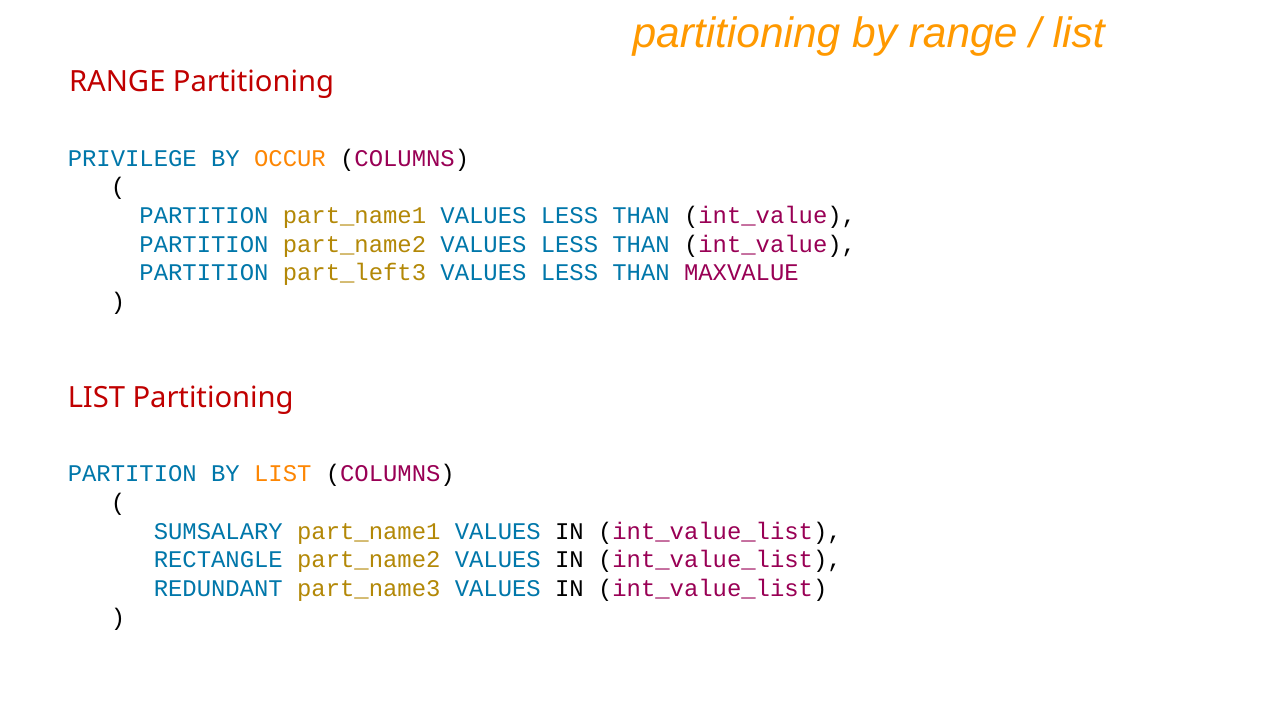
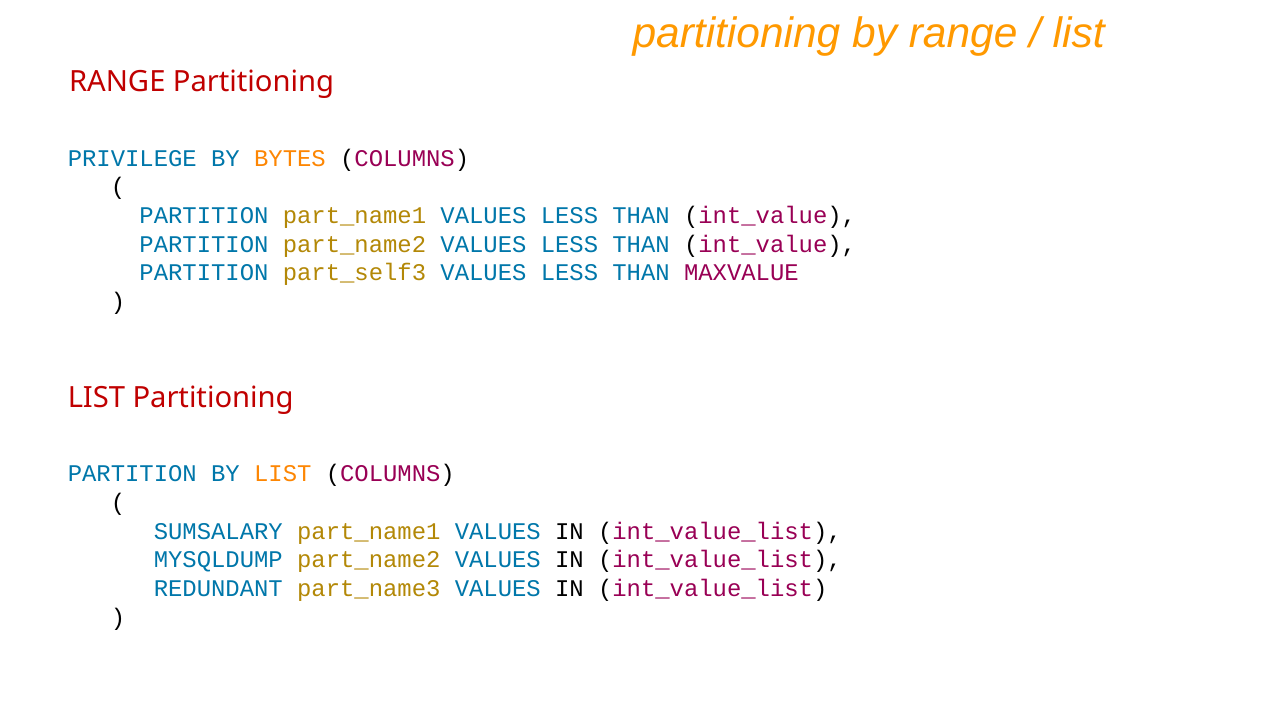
OCCUR: OCCUR -> BYTES
part_left3: part_left3 -> part_self3
RECTANGLE: RECTANGLE -> MYSQLDUMP
